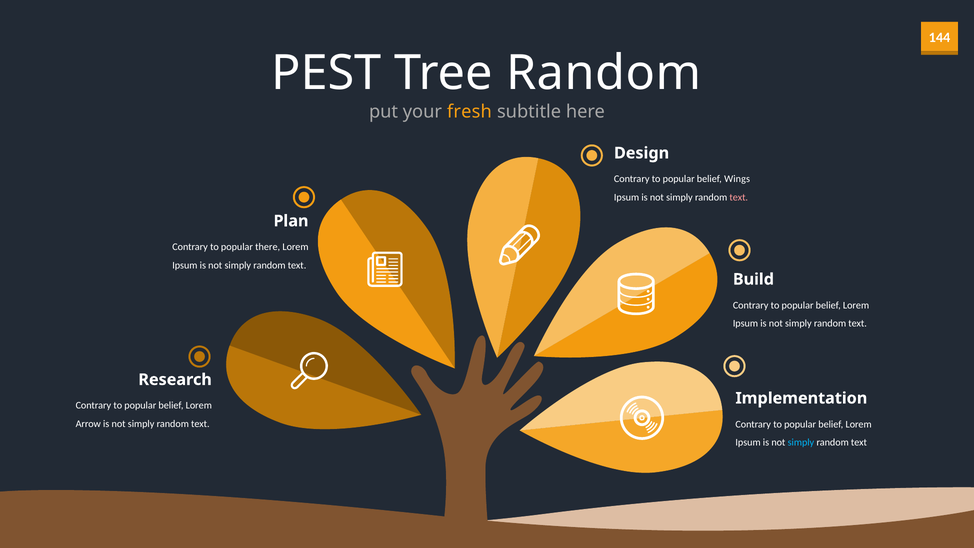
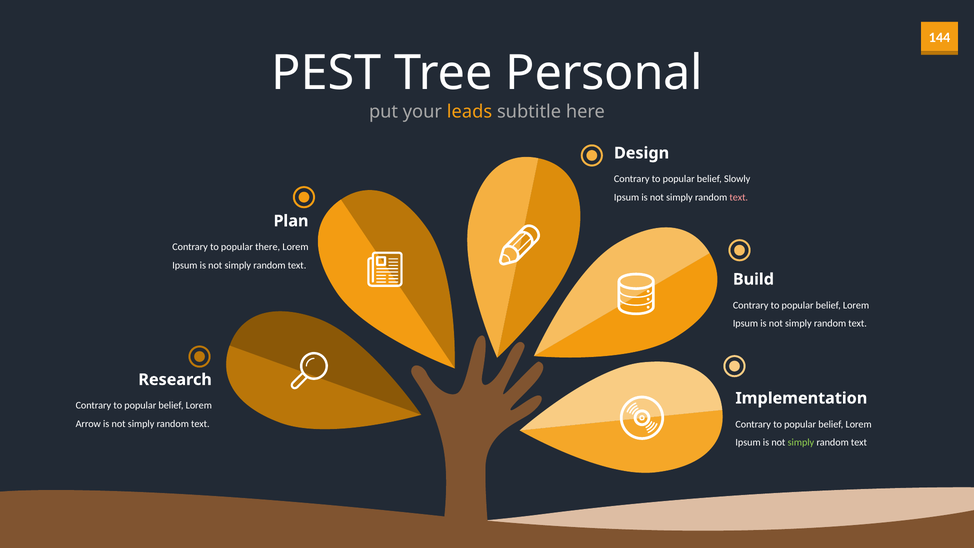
Tree Random: Random -> Personal
fresh: fresh -> leads
Wings: Wings -> Slowly
simply at (801, 442) colour: light blue -> light green
